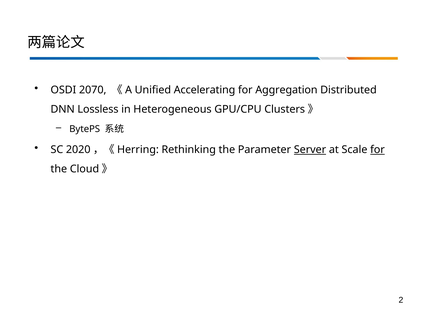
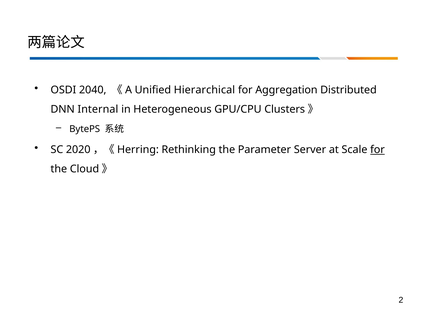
2070: 2070 -> 2040
Accelerating: Accelerating -> Hierarchical
Lossless: Lossless -> Internal
Server underline: present -> none
